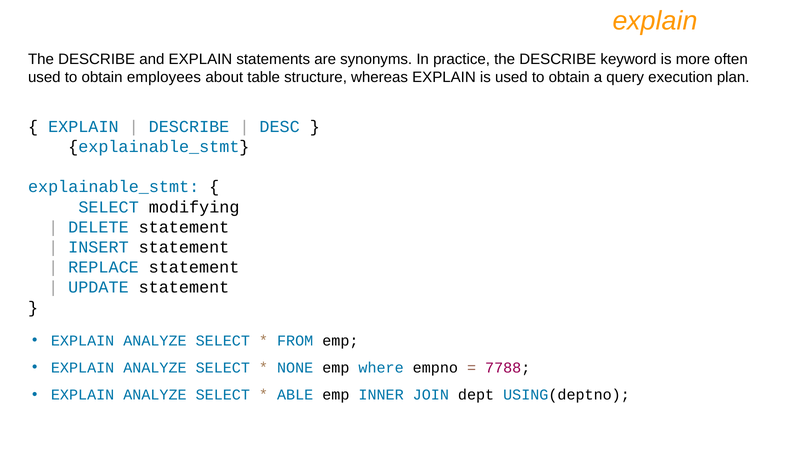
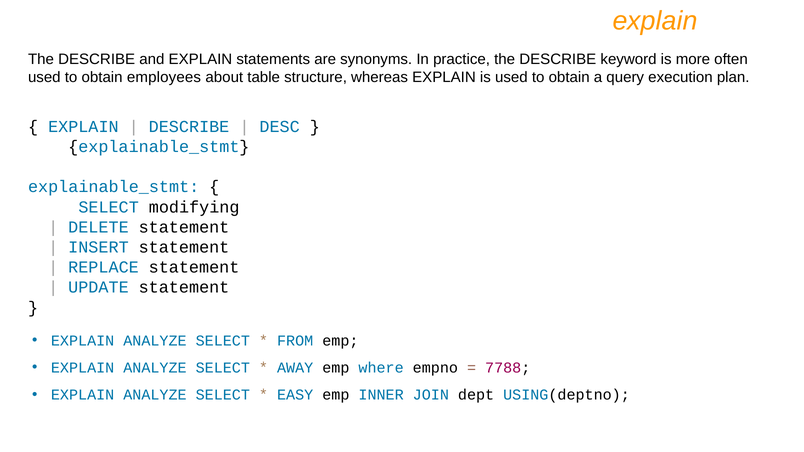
NONE: NONE -> AWAY
ABLE: ABLE -> EASY
